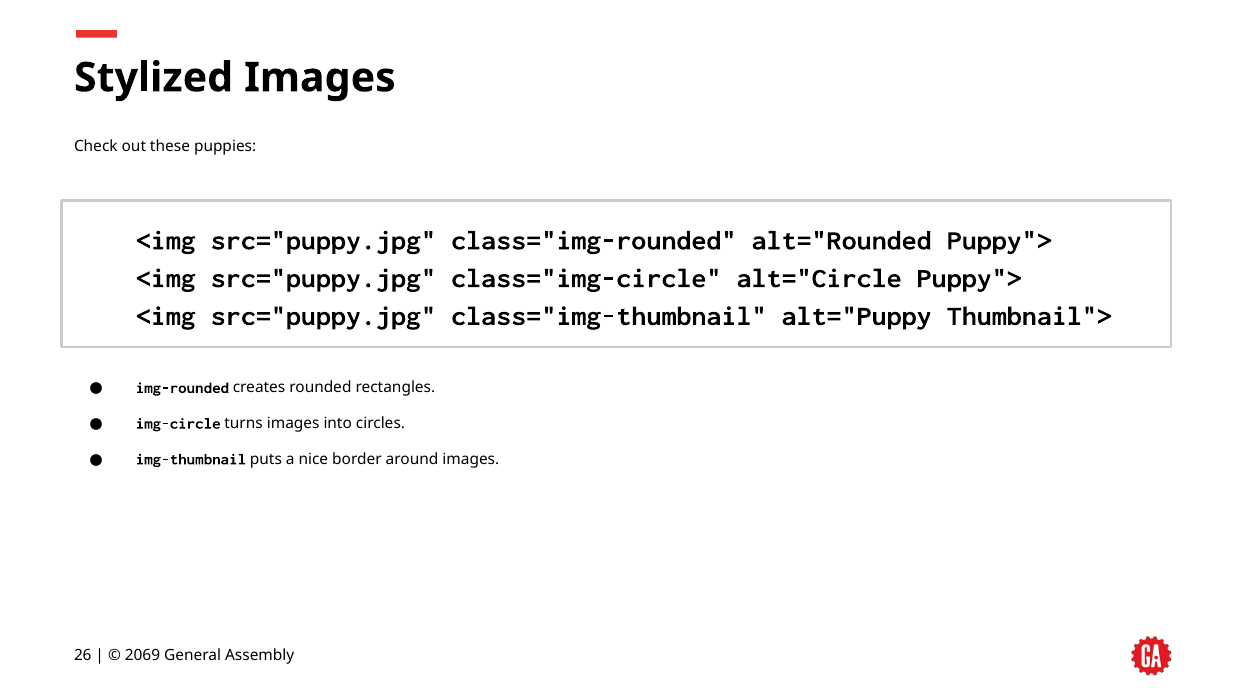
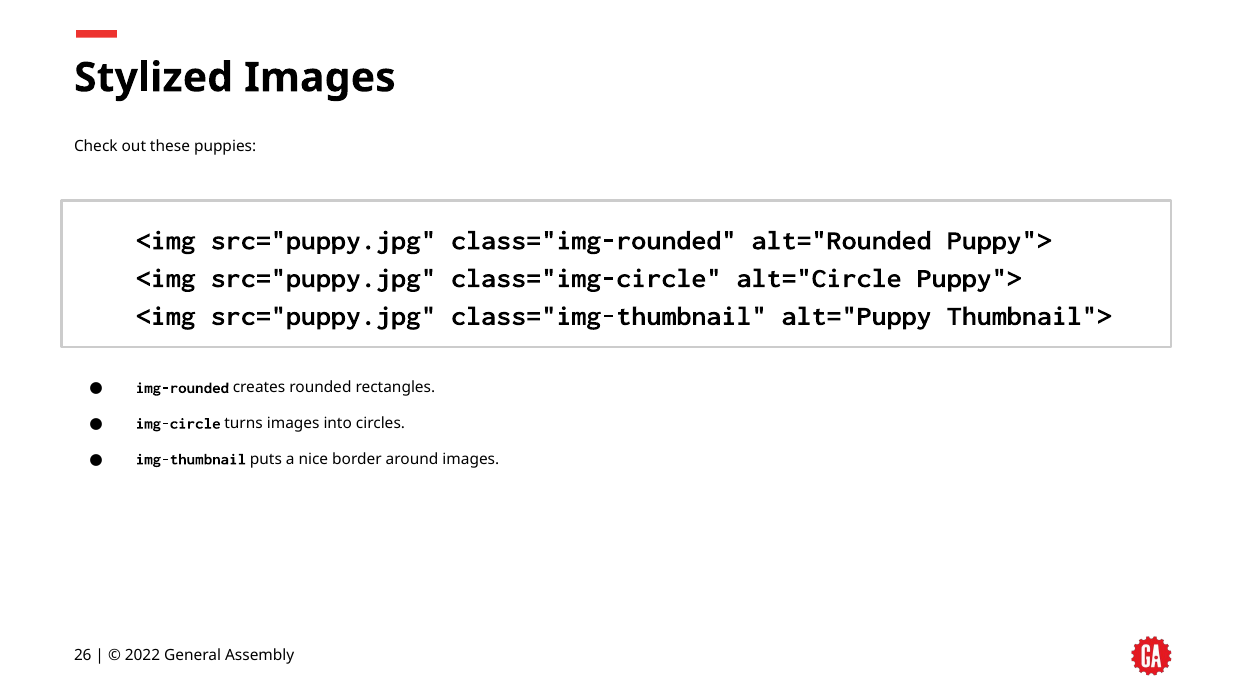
2069: 2069 -> 2022
